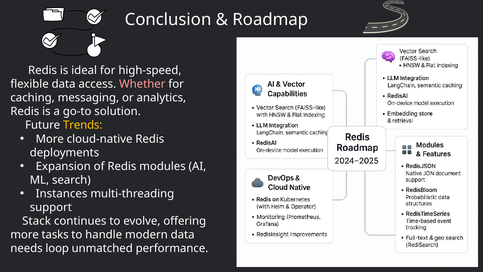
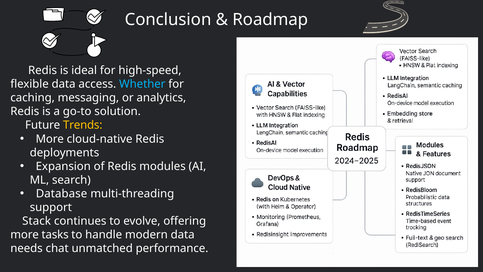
Whether colour: pink -> light blue
Instances: Instances -> Database
loop: loop -> chat
